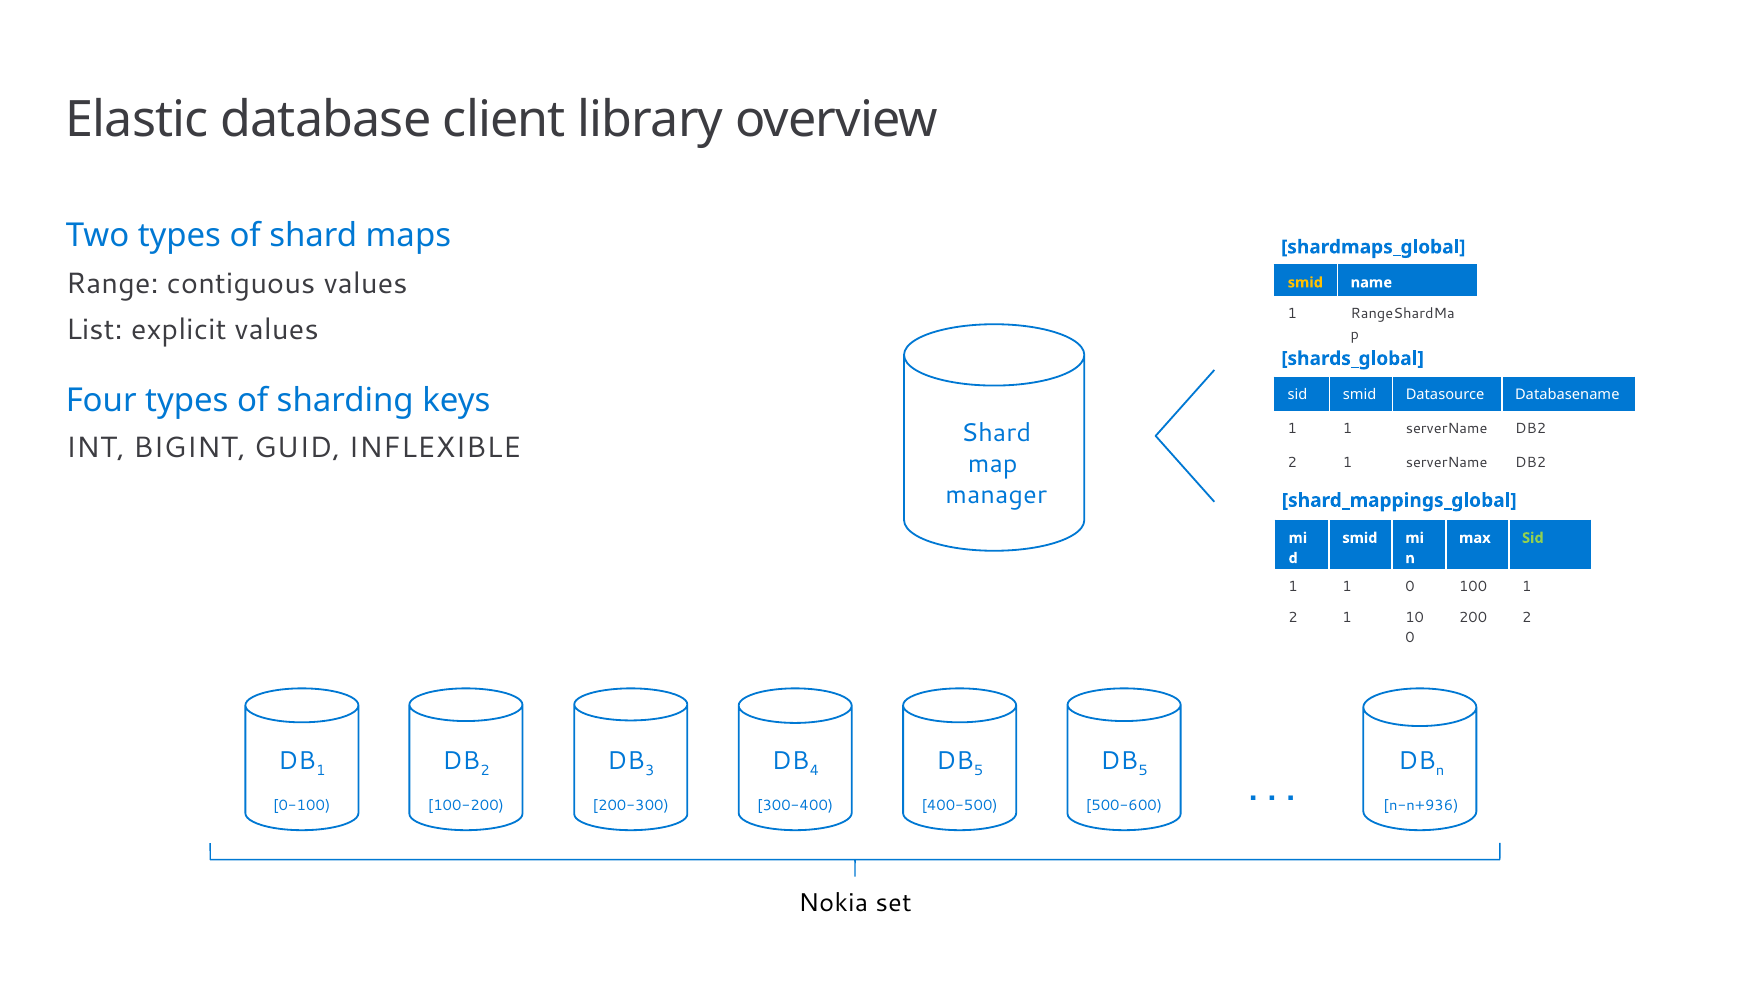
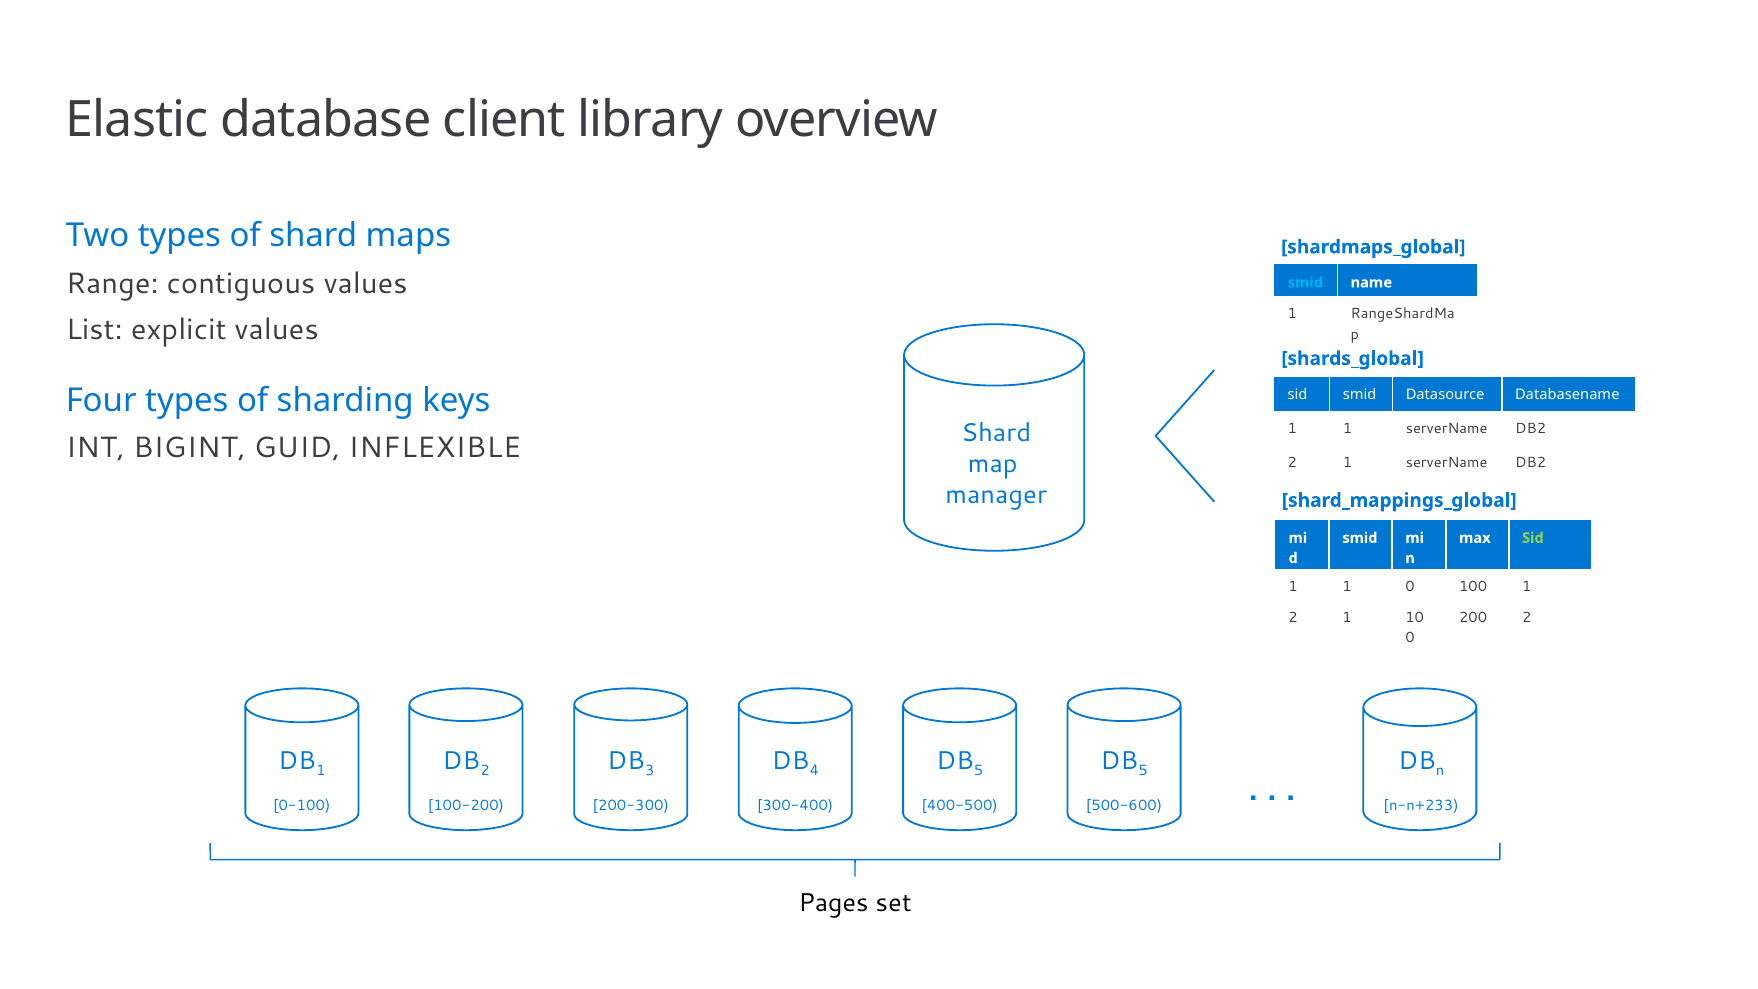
smid at (1305, 283) colour: yellow -> light blue
n-n+936: n-n+936 -> n-n+233
Nokia: Nokia -> Pages
